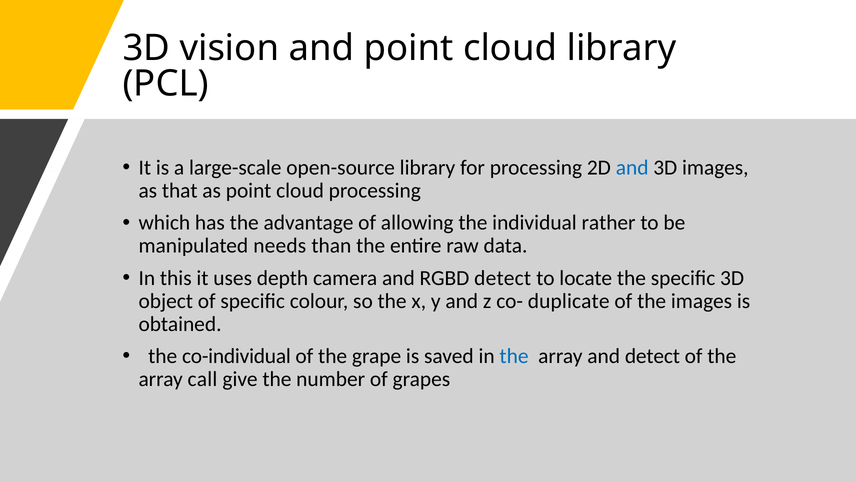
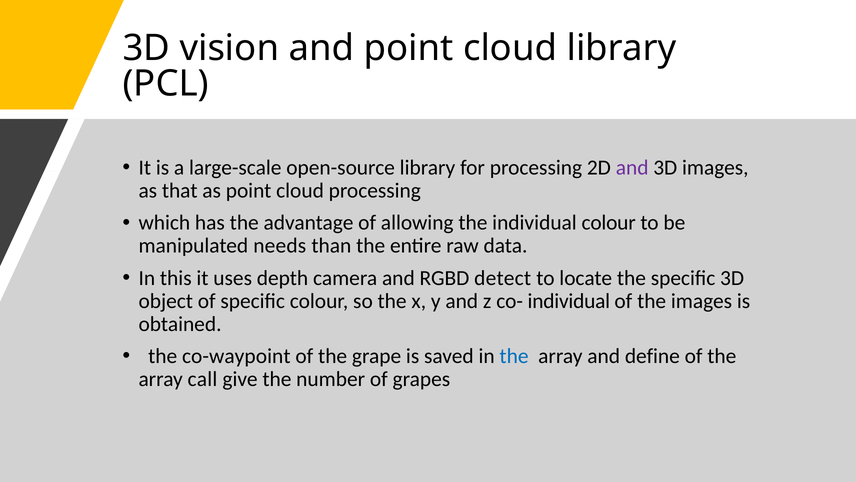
and at (632, 167) colour: blue -> purple
individual rather: rather -> colour
co- duplicate: duplicate -> individual
co-individual: co-individual -> co-waypoint
and detect: detect -> define
